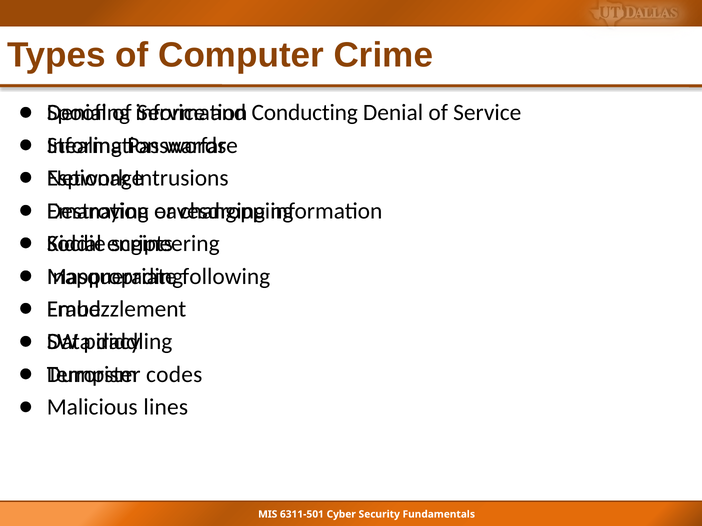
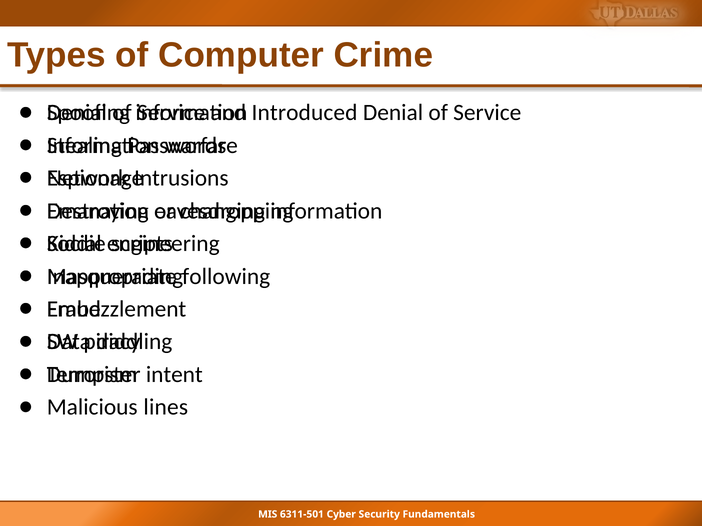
Conducting: Conducting -> Introduced
codes: codes -> intent
